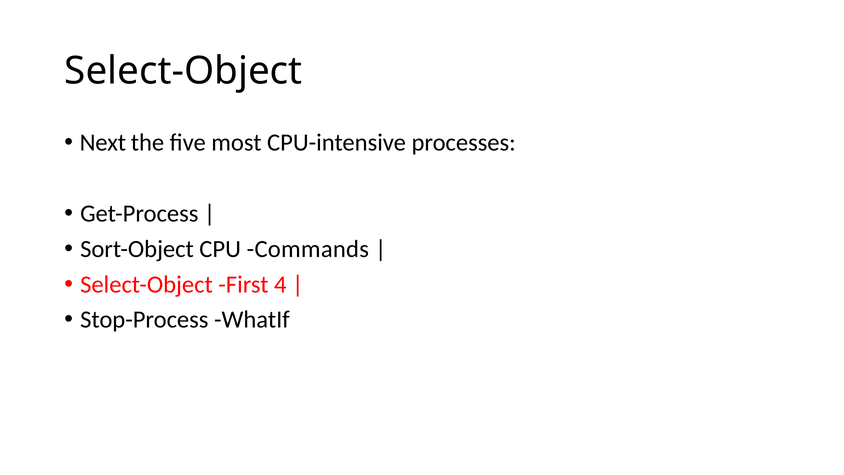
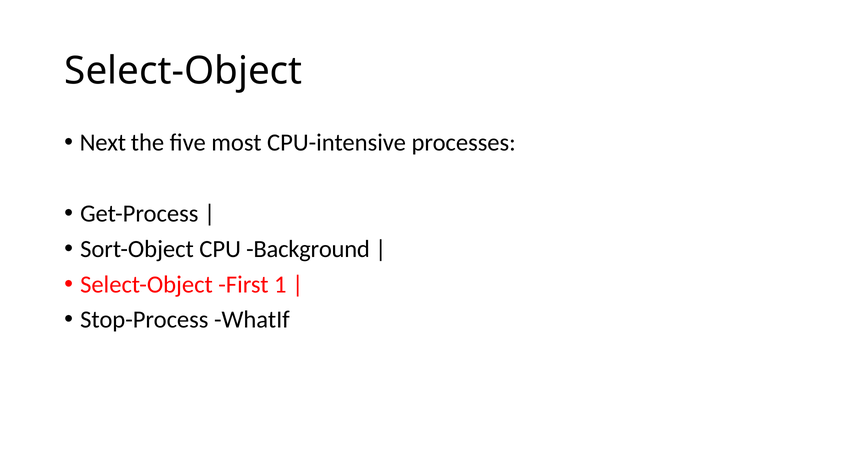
Commands: Commands -> Background
4: 4 -> 1
